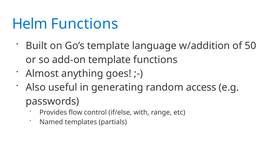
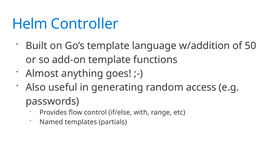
Helm Functions: Functions -> Controller
